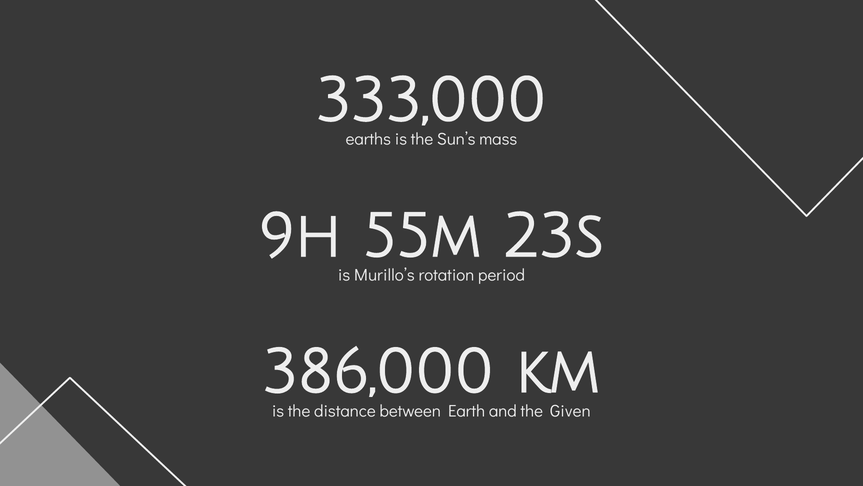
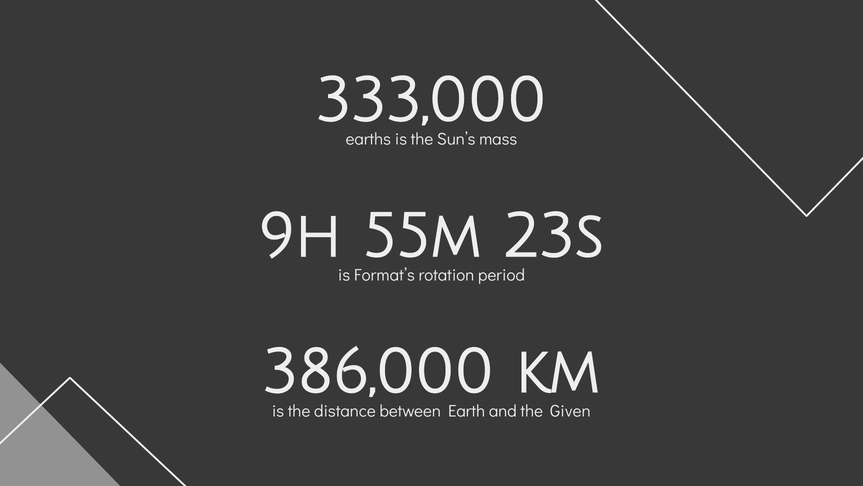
Murillo’s: Murillo’s -> Format’s
